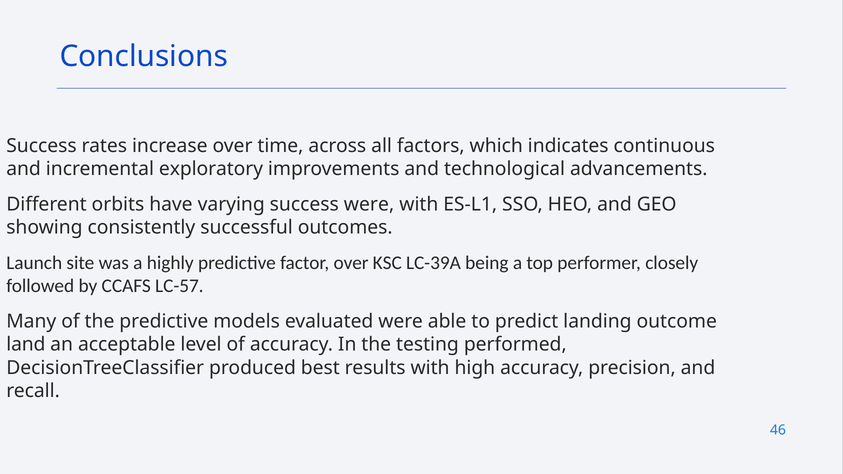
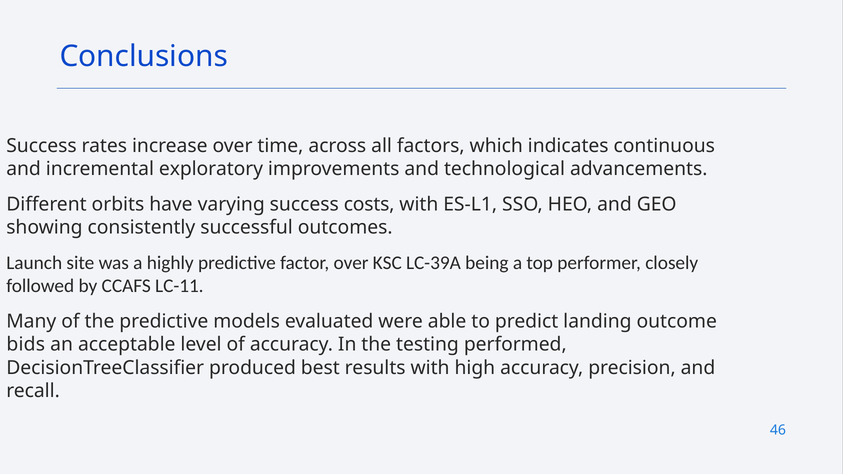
success were: were -> costs
LC-57: LC-57 -> LC-11
land: land -> bids
